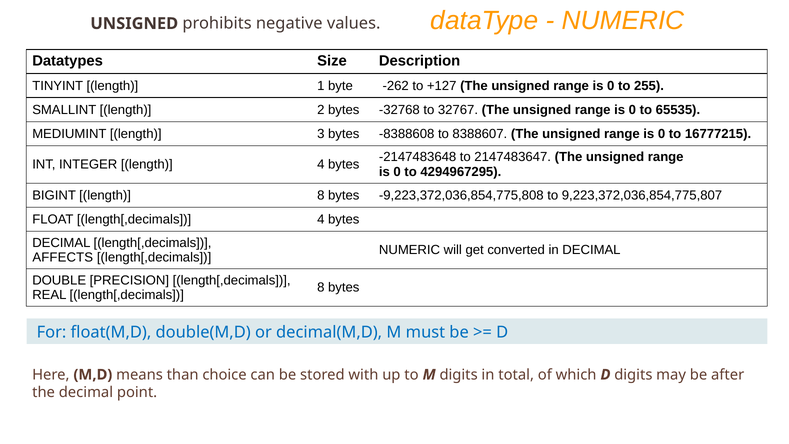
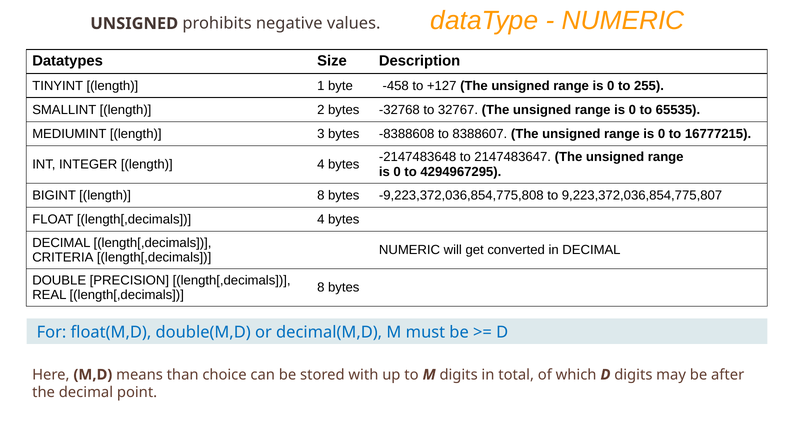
-262: -262 -> -458
AFFECTS: AFFECTS -> CRITERIA
